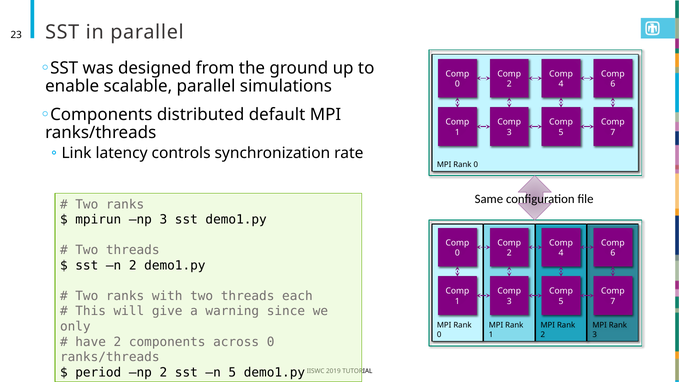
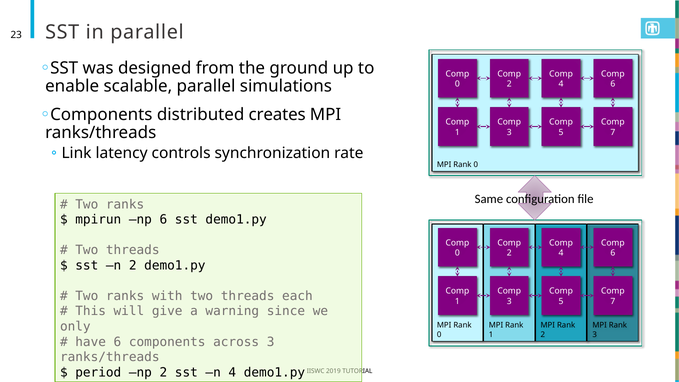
default: default -> creates
np 3: 3 -> 6
have 2: 2 -> 6
across 0: 0 -> 3
n 5: 5 -> 4
